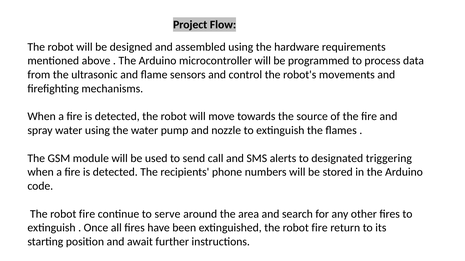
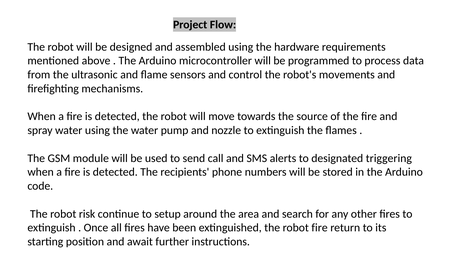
fire at (87, 214): fire -> risk
serve: serve -> setup
